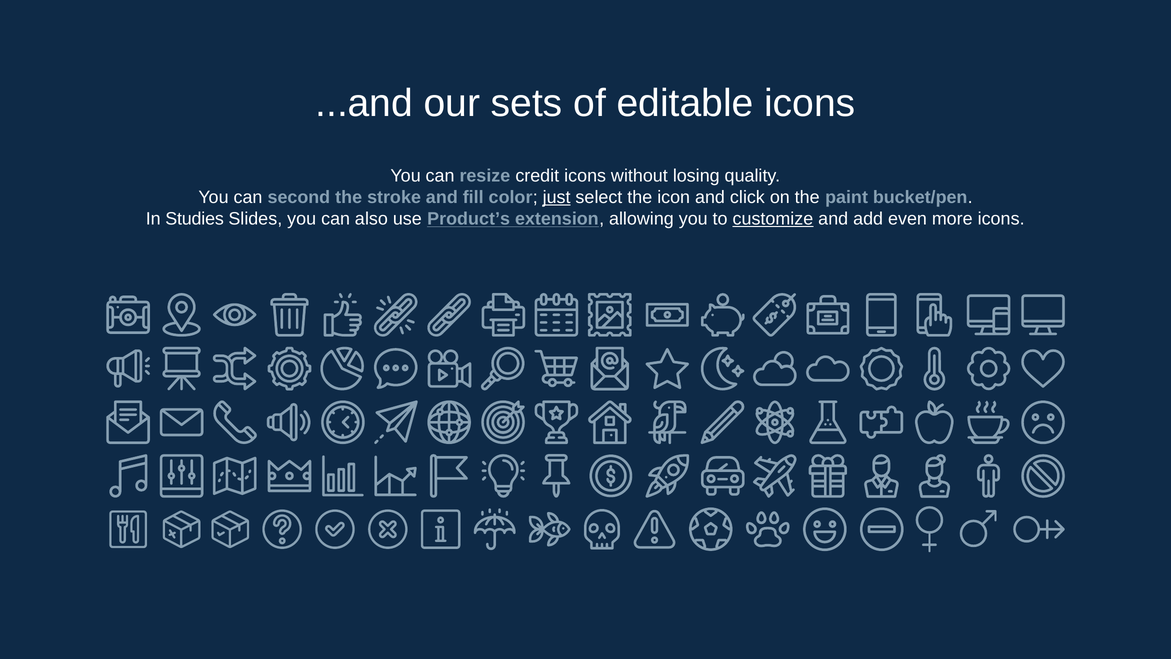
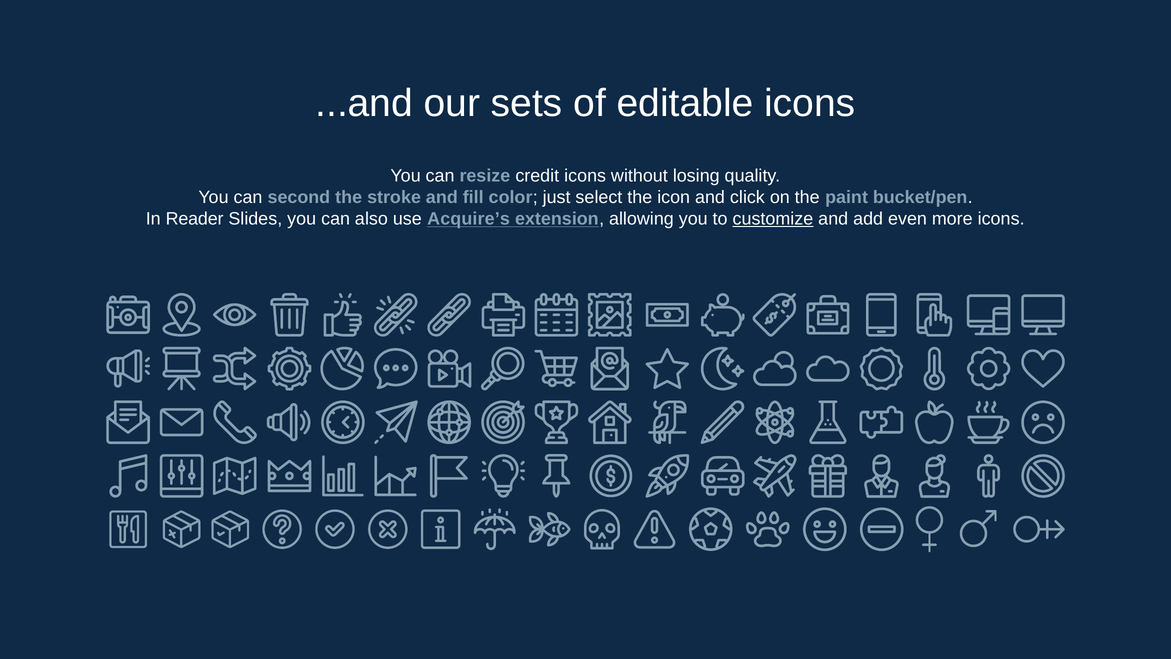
just underline: present -> none
Studies: Studies -> Reader
Product’s: Product’s -> Acquire’s
